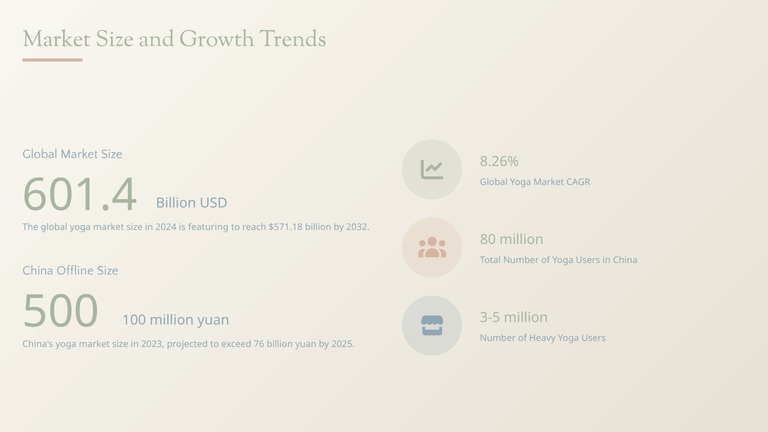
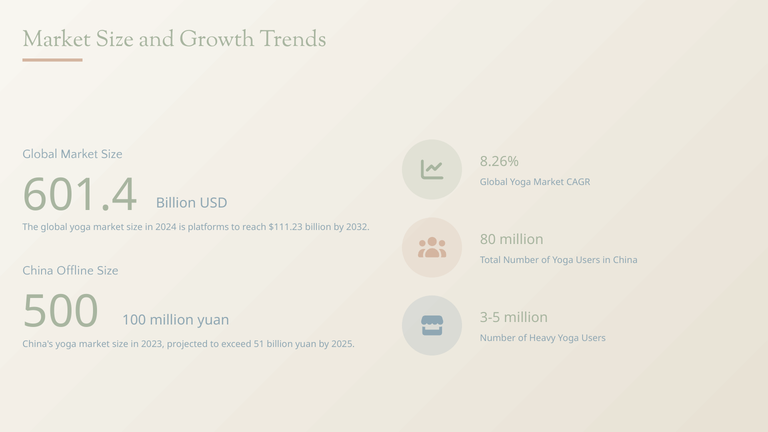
featuring: featuring -> platforms
$571.18: $571.18 -> $111.23
76: 76 -> 51
